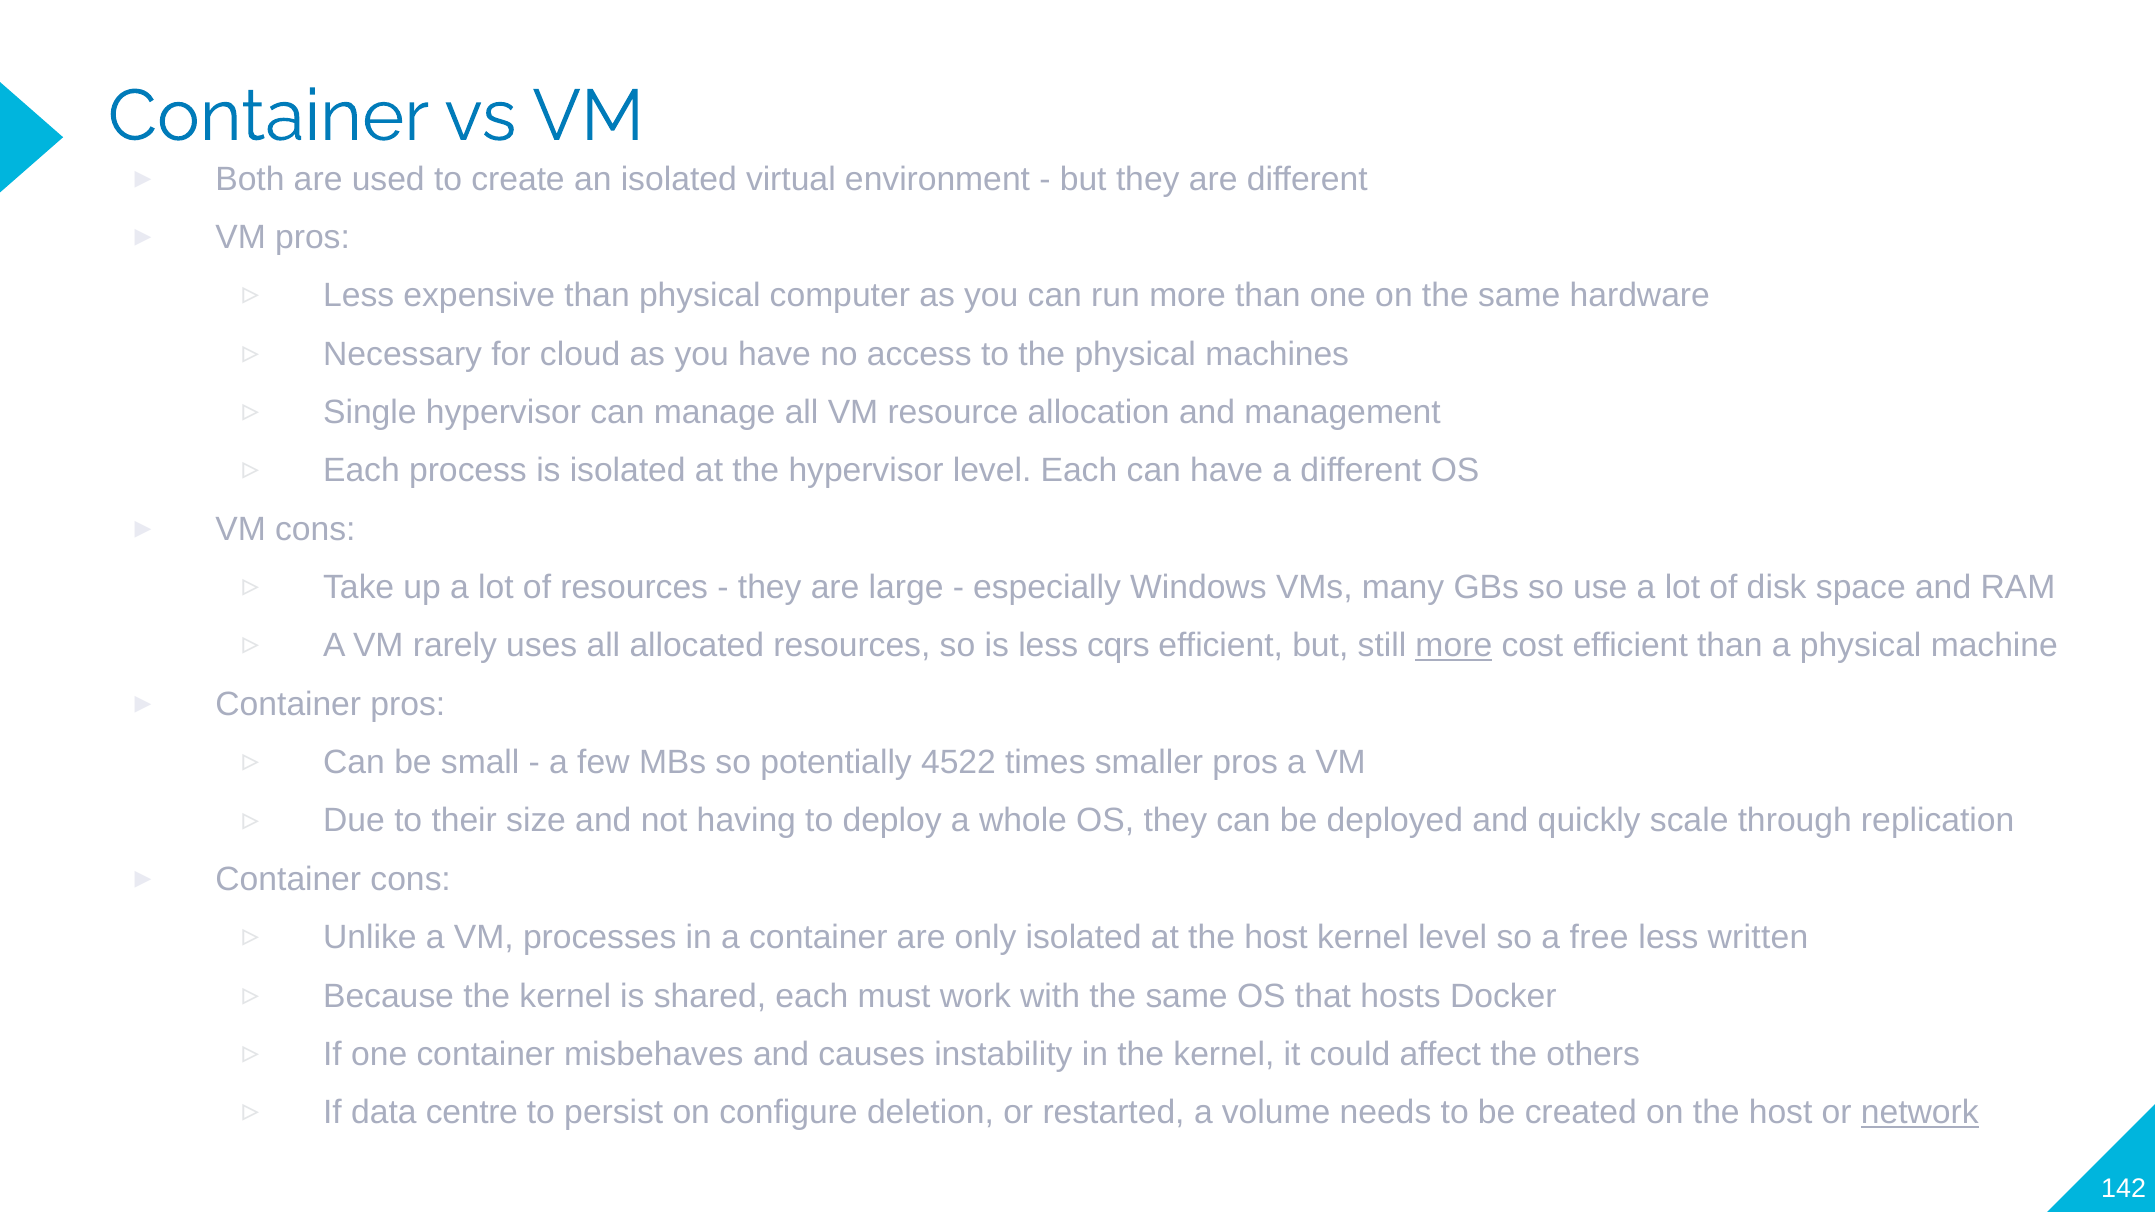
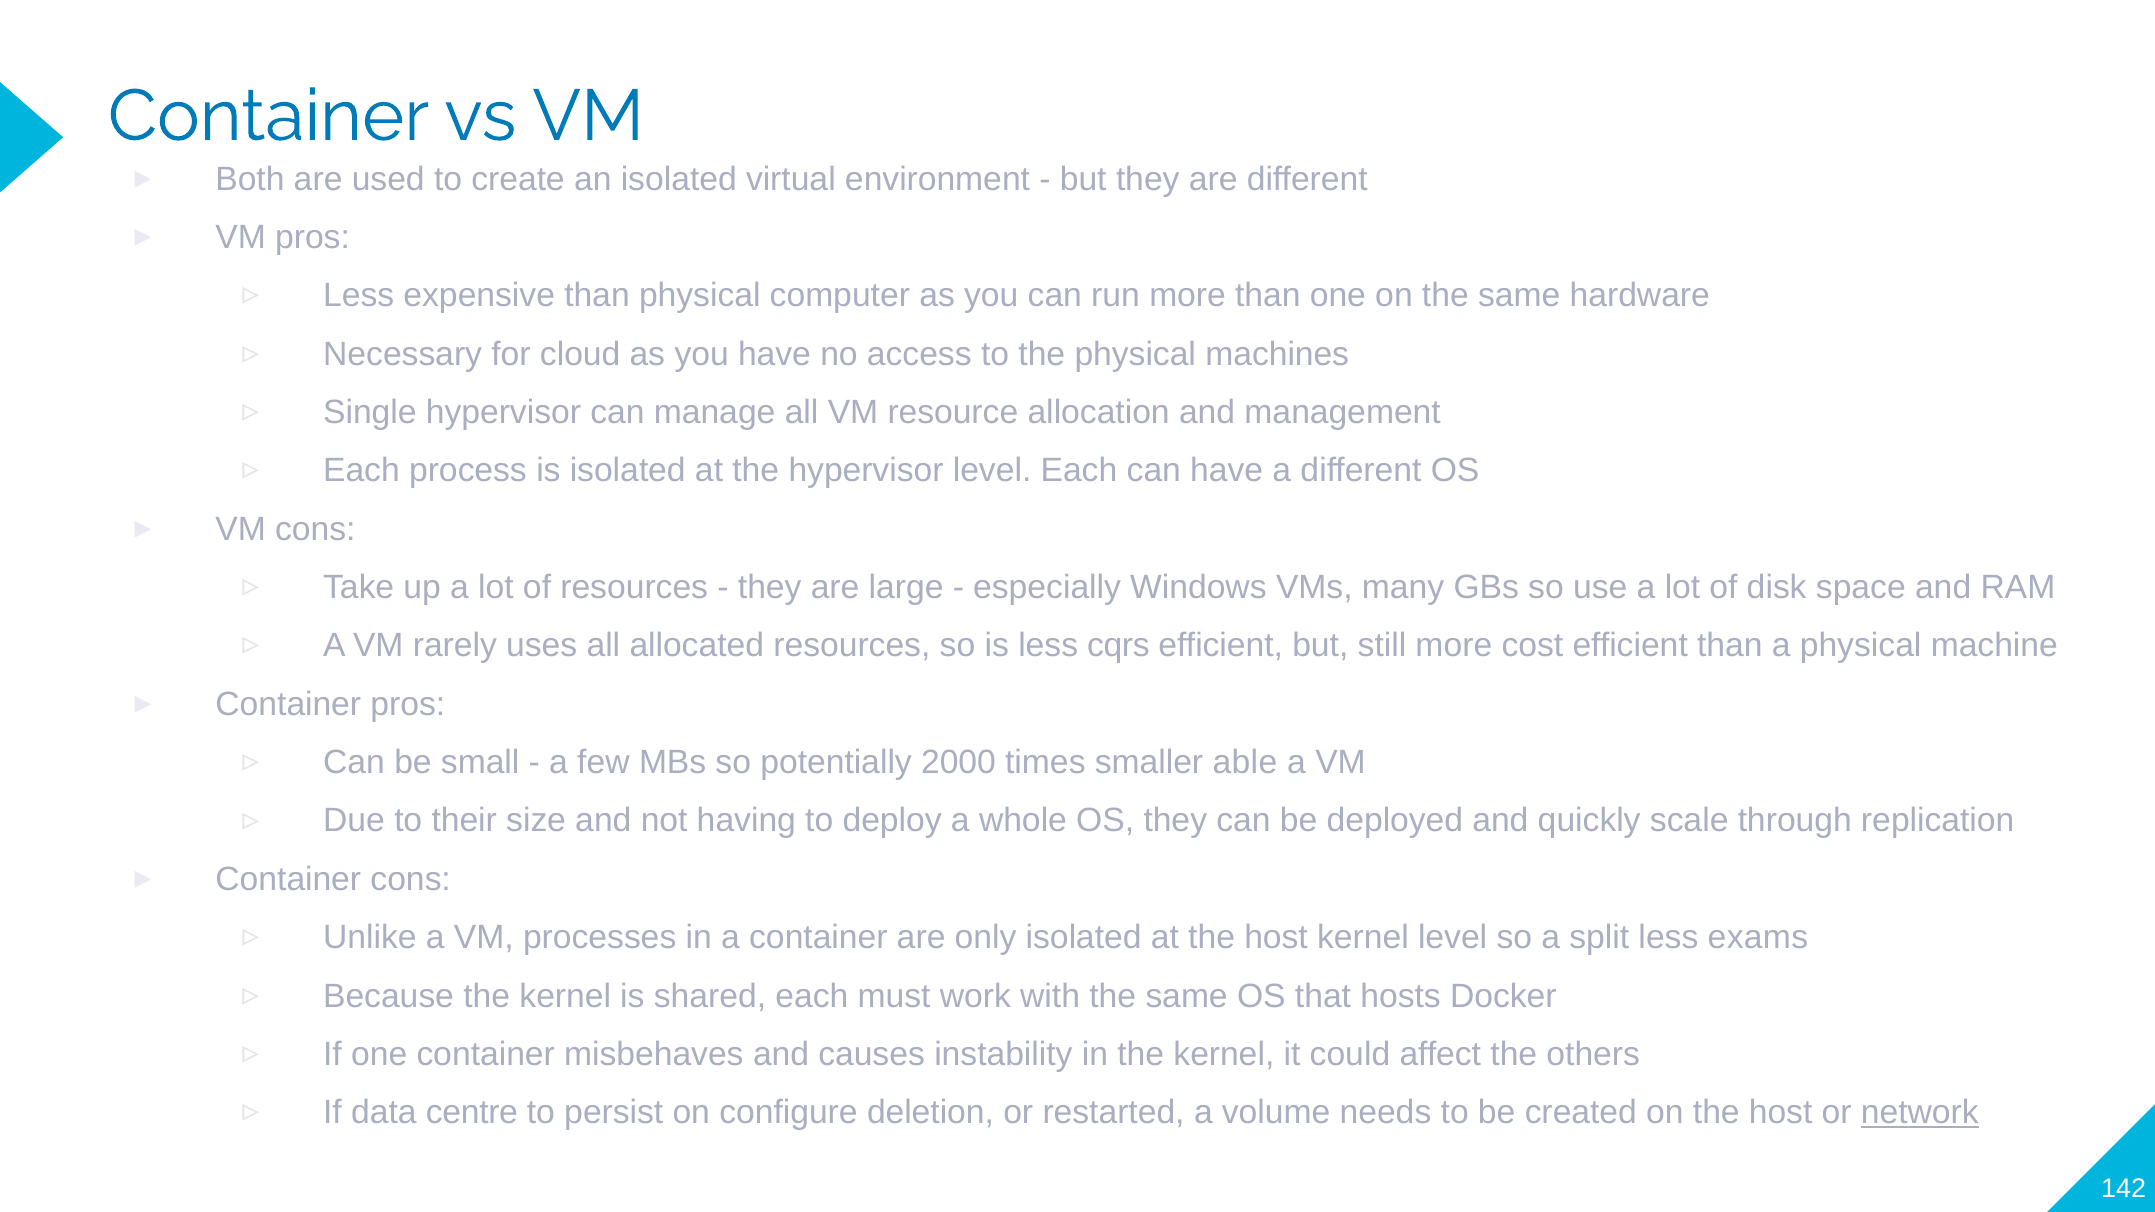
more at (1454, 646) underline: present -> none
4522: 4522 -> 2000
smaller pros: pros -> able
free: free -> split
written: written -> exams
